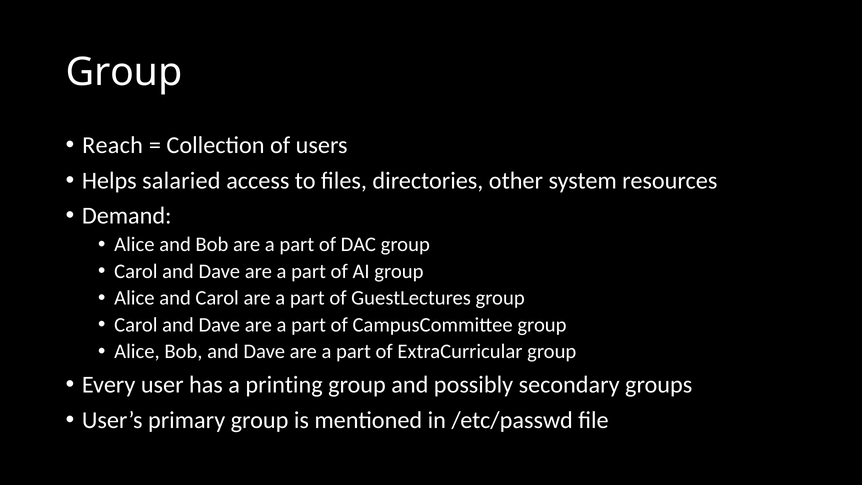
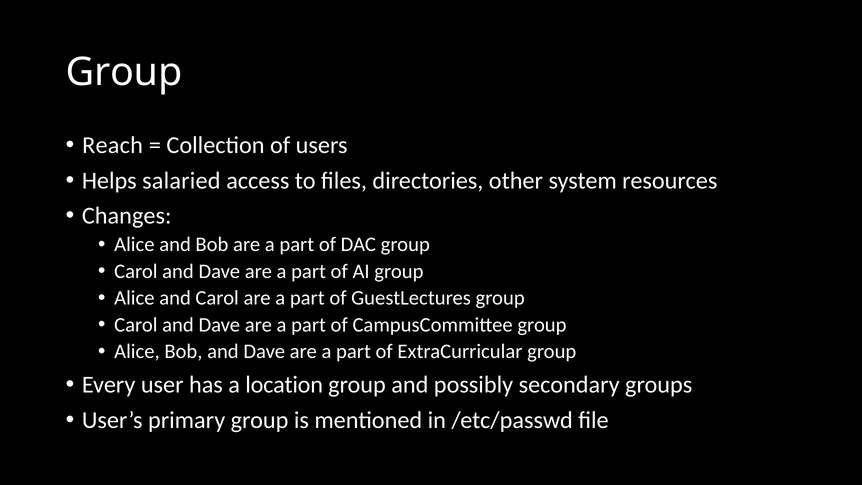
Demand: Demand -> Changes
printing: printing -> location
